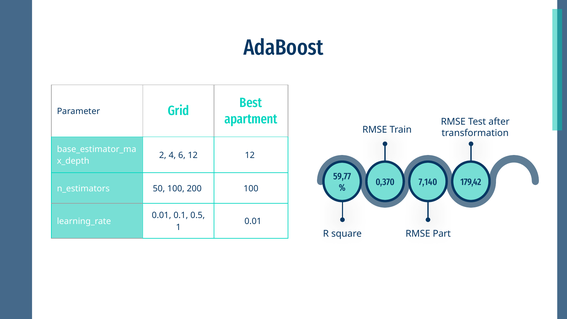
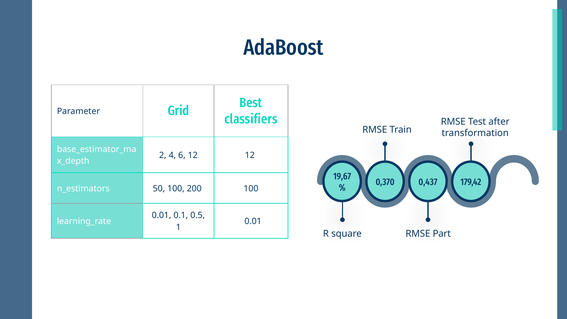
apartment: apartment -> classifiers
59,77: 59,77 -> 19,67
7,140: 7,140 -> 0,437
